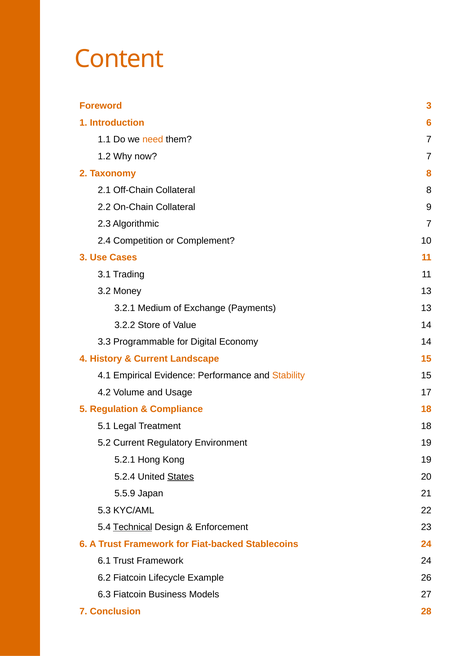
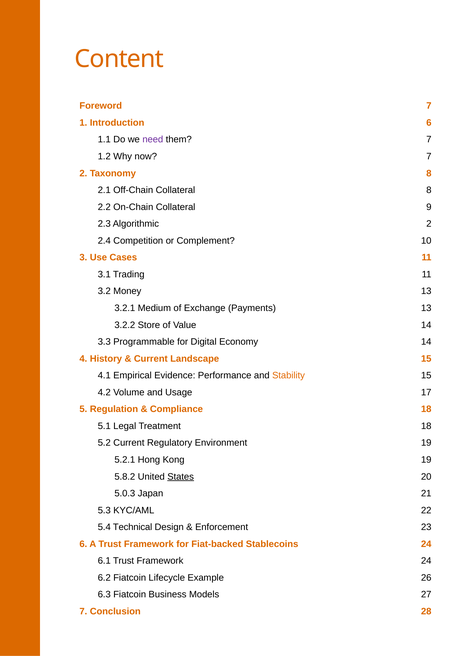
Foreword 3: 3 -> 7
need colour: orange -> purple
Algorithmic 7: 7 -> 2
5.2.4: 5.2.4 -> 5.8.2
5.5.9: 5.5.9 -> 5.0.3
Technical underline: present -> none
